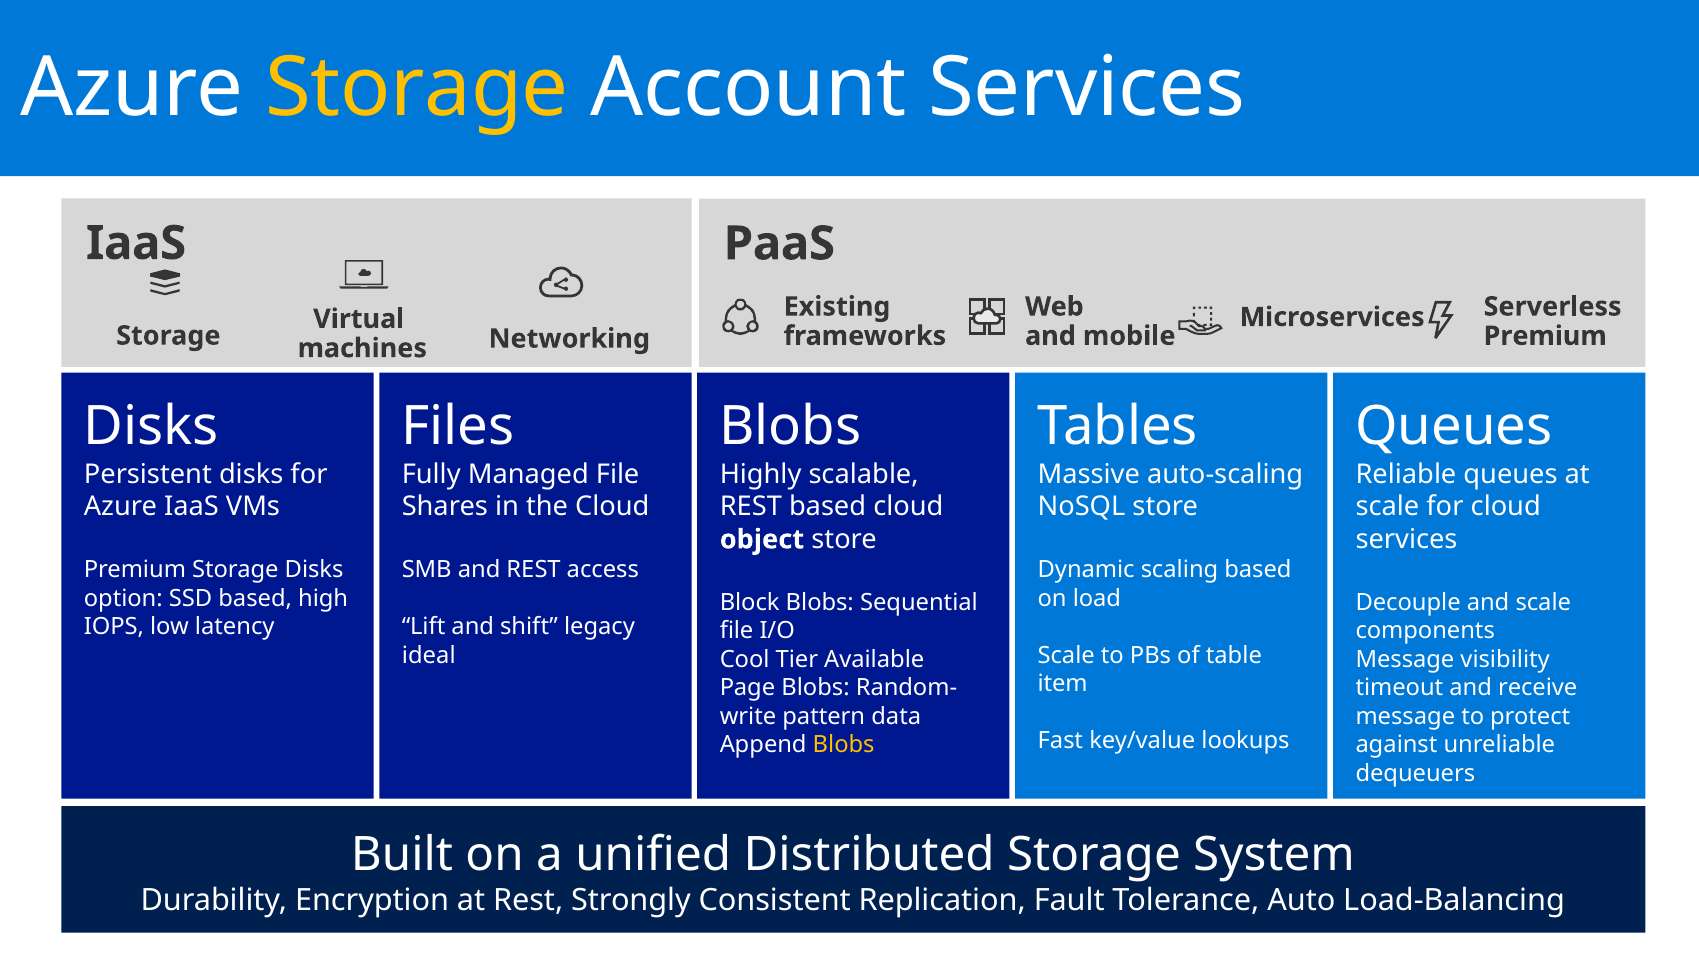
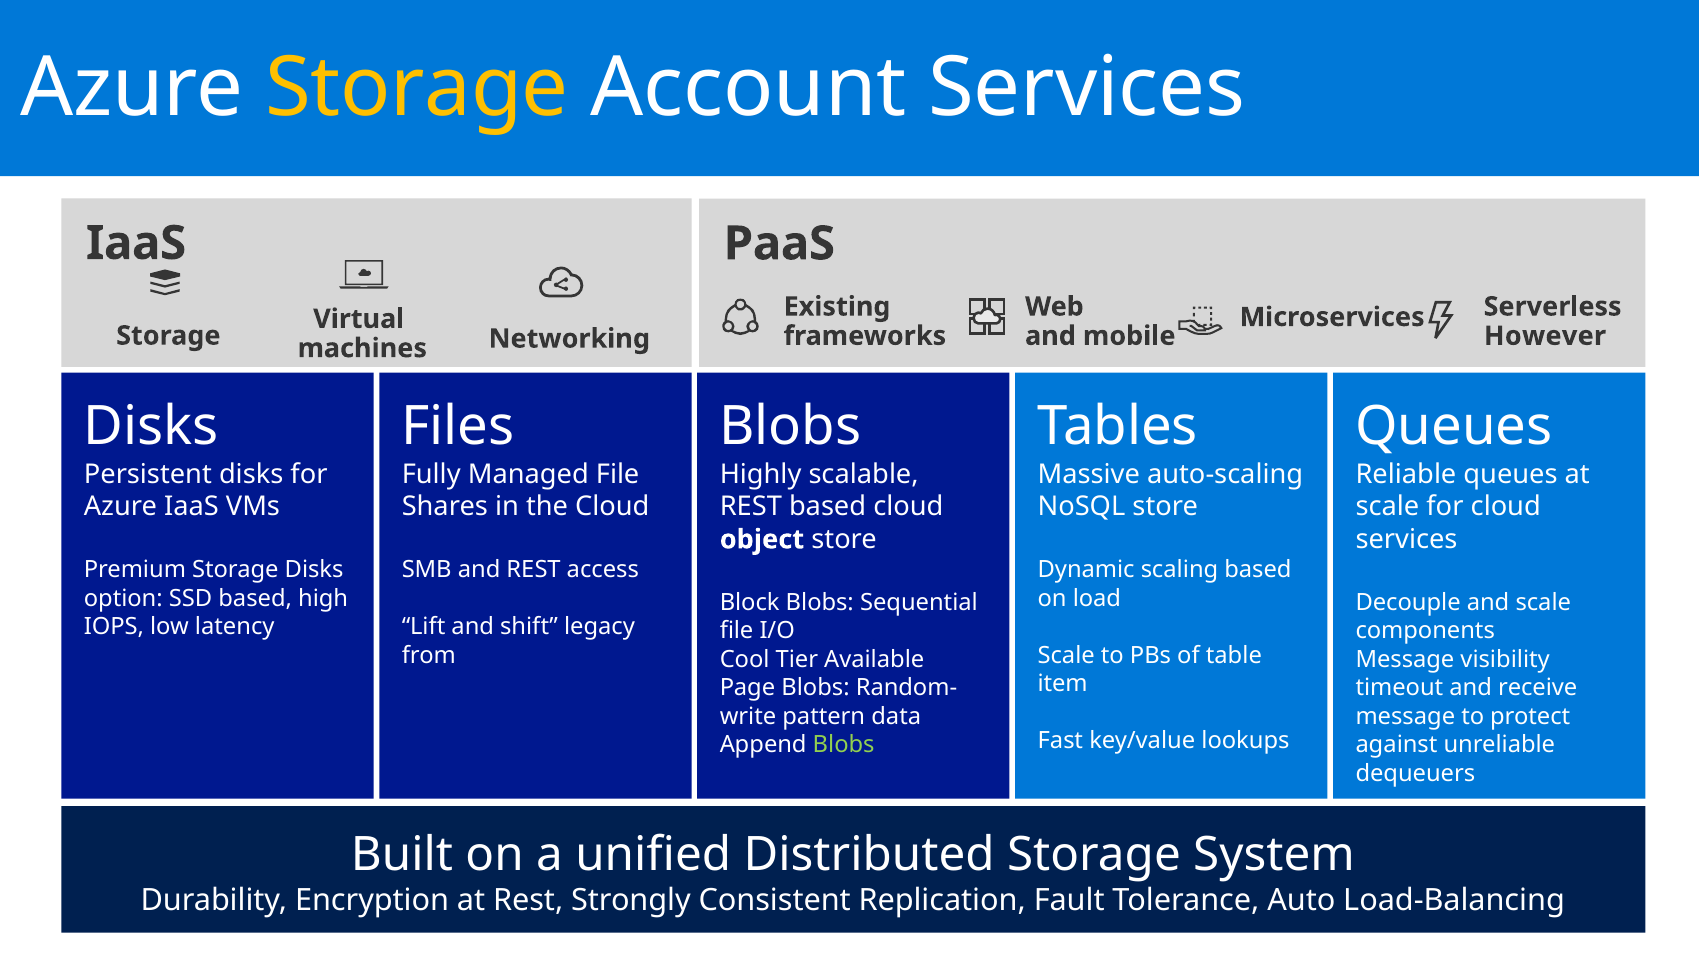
Premium at (1545, 336): Premium -> However
ideal: ideal -> from
Blobs at (844, 745) colour: yellow -> light green
